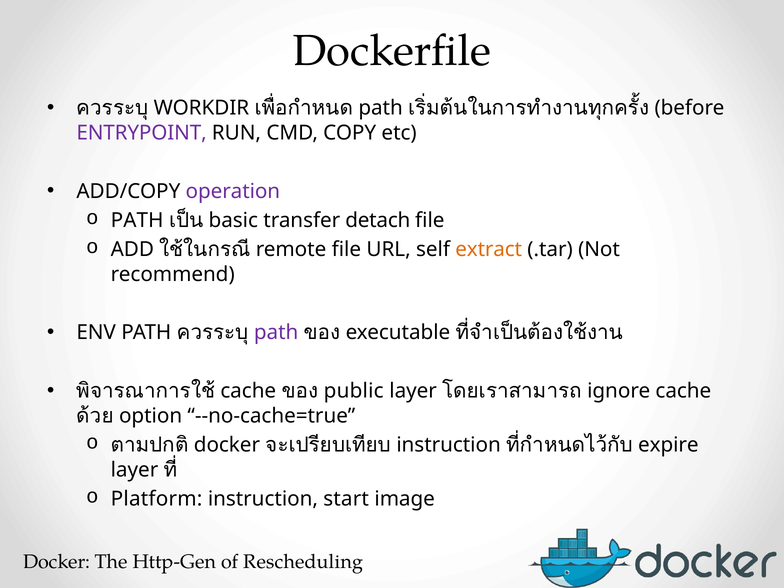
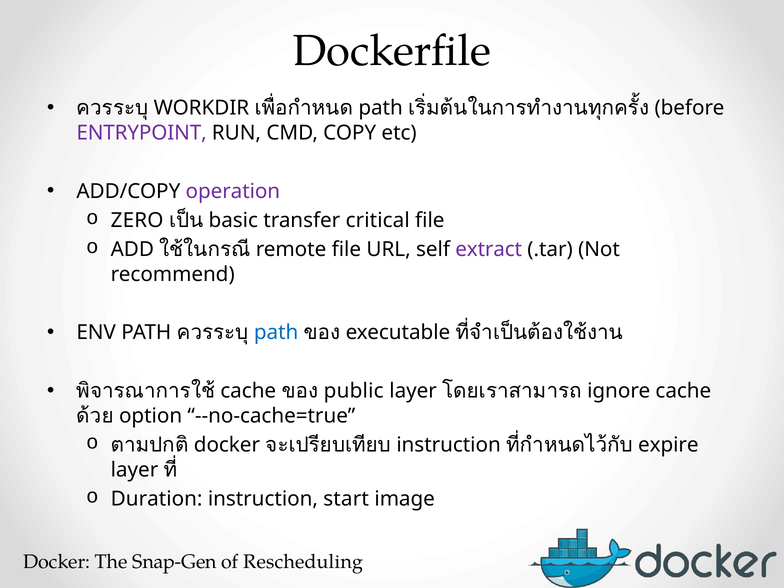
PATH at (137, 220): PATH -> ZERO
detach: detach -> critical
extract colour: orange -> purple
path at (276, 333) colour: purple -> blue
Platform: Platform -> Duration
Http-Gen: Http-Gen -> Snap-Gen
